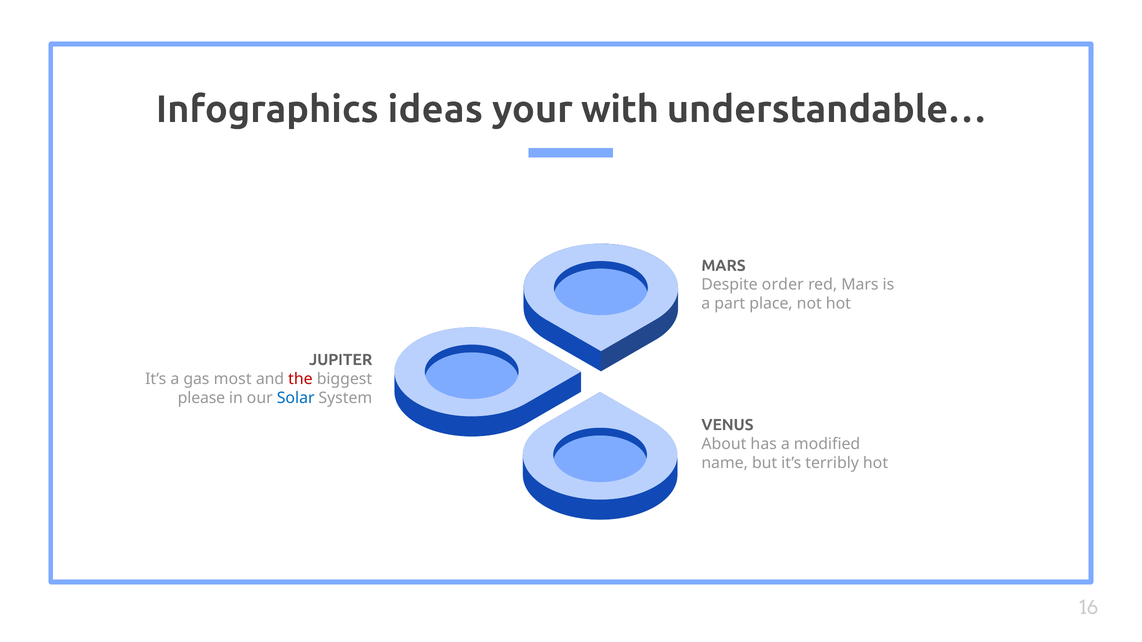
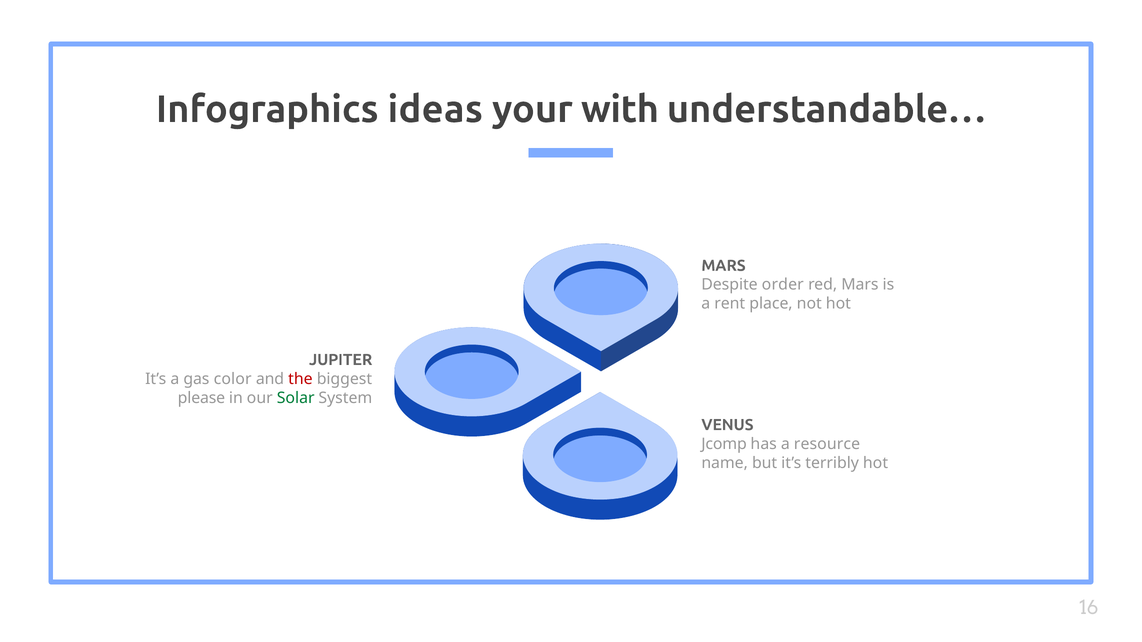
part: part -> rent
most: most -> color
Solar colour: blue -> green
About: About -> Jcomp
modified: modified -> resource
